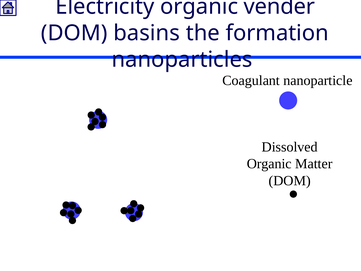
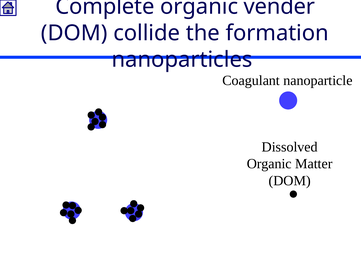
Electricity: Electricity -> Complete
basins: basins -> collide
